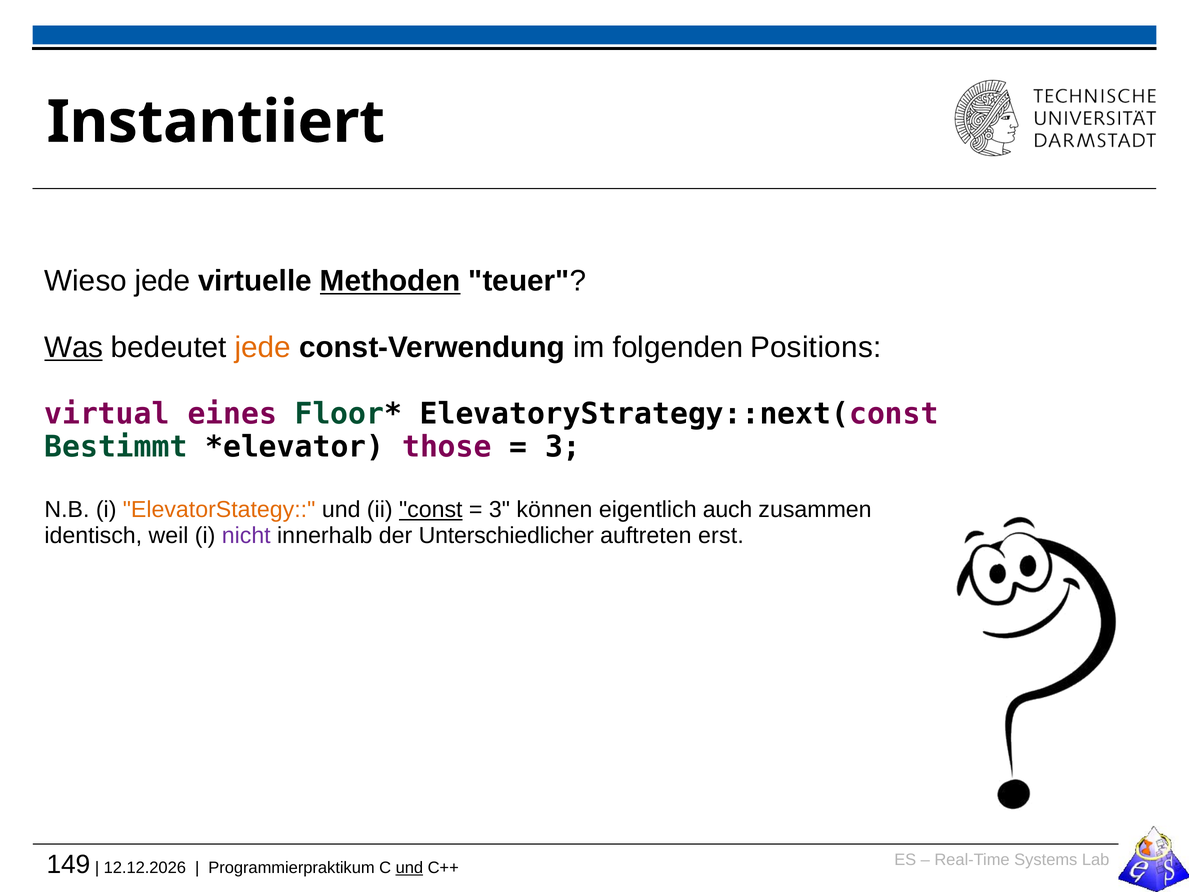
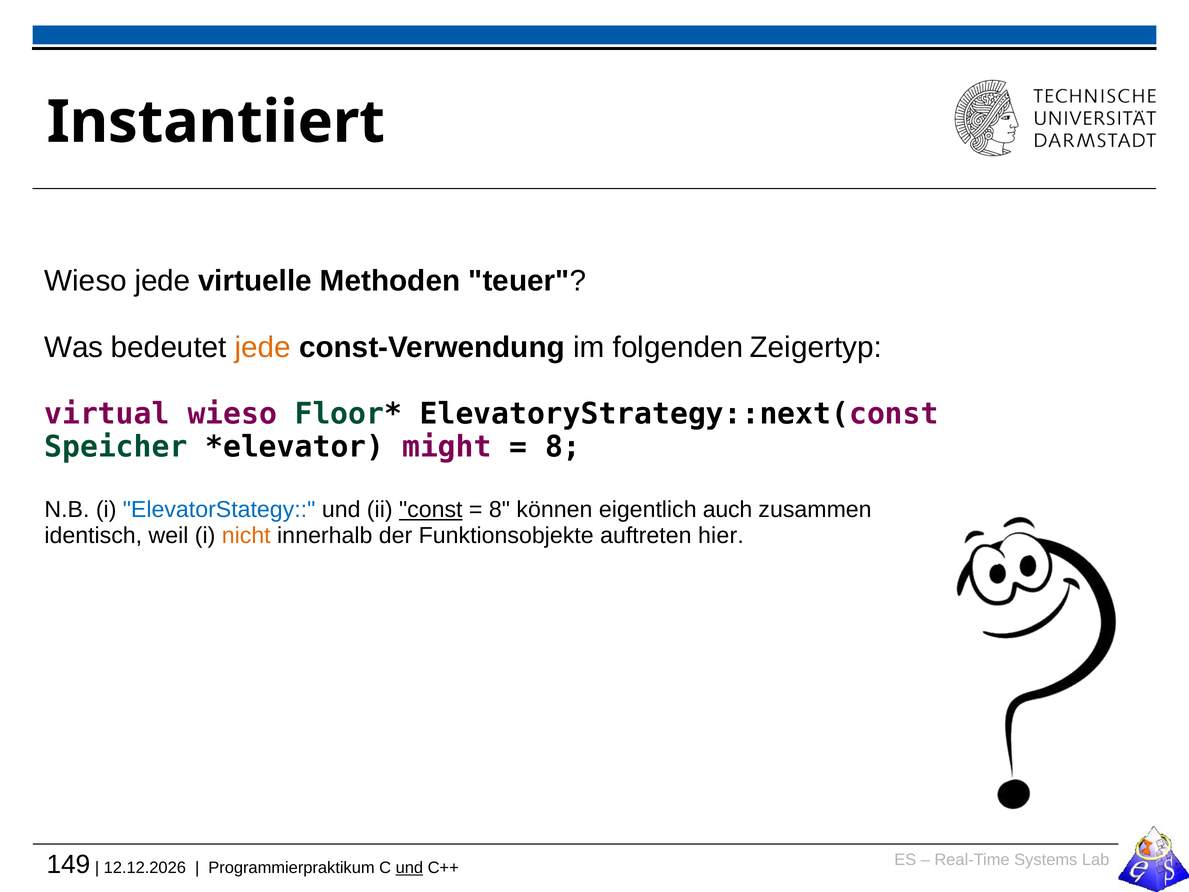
Methoden underline: present -> none
Was underline: present -> none
Positions: Positions -> Zeigertyp
virtual eines: eines -> wieso
Bestimmt: Bestimmt -> Speicher
those: those -> might
3 at (563, 447): 3 -> 8
ElevatorStategy colour: orange -> blue
3 at (499, 509): 3 -> 8
nicht colour: purple -> orange
Unterschiedlicher: Unterschiedlicher -> Funktionsobjekte
erst: erst -> hier
